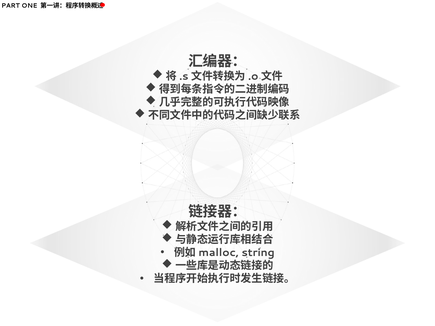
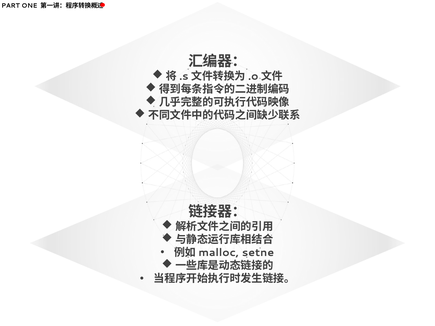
string: string -> setne
